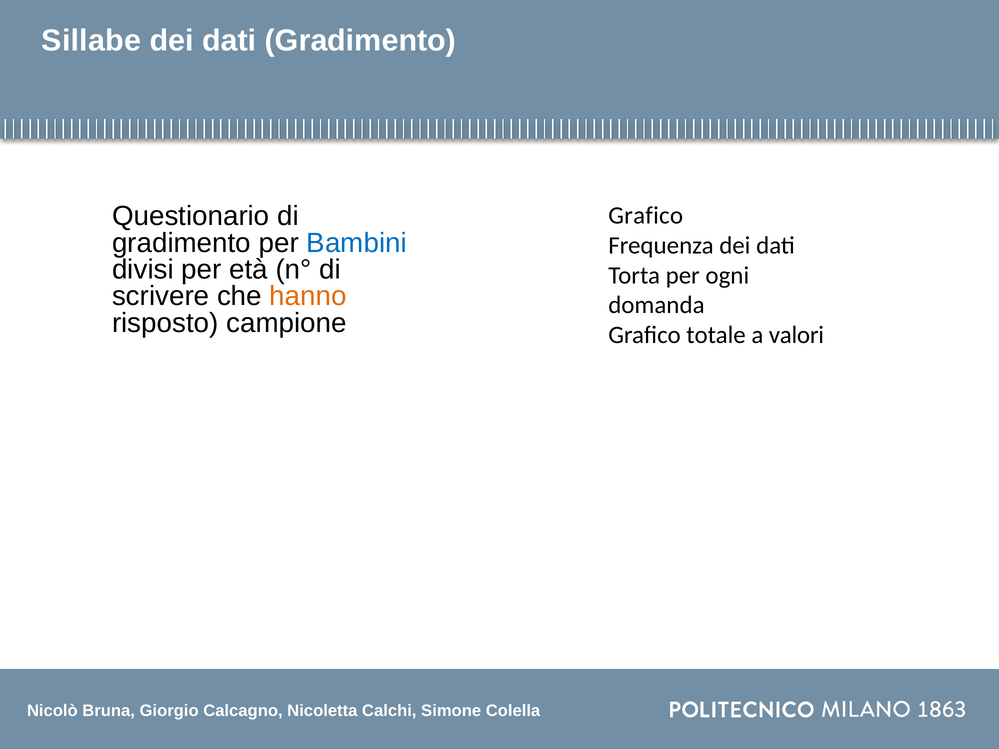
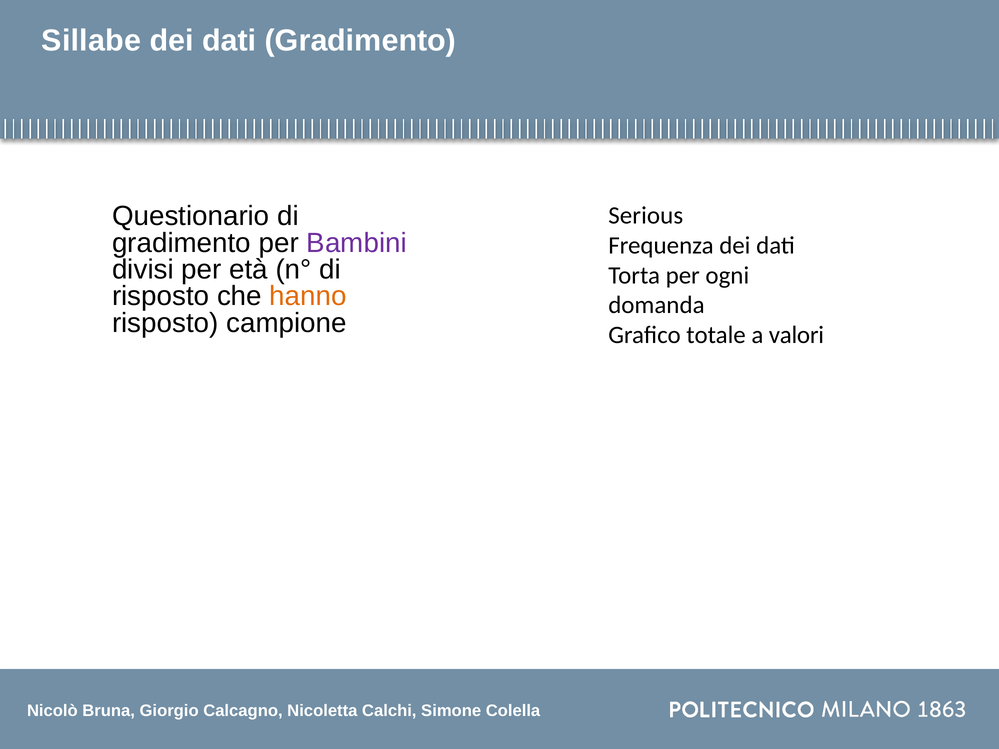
Grafico at (646, 215): Grafico -> Serious
Bambini colour: blue -> purple
scrivere at (161, 296): scrivere -> risposto
